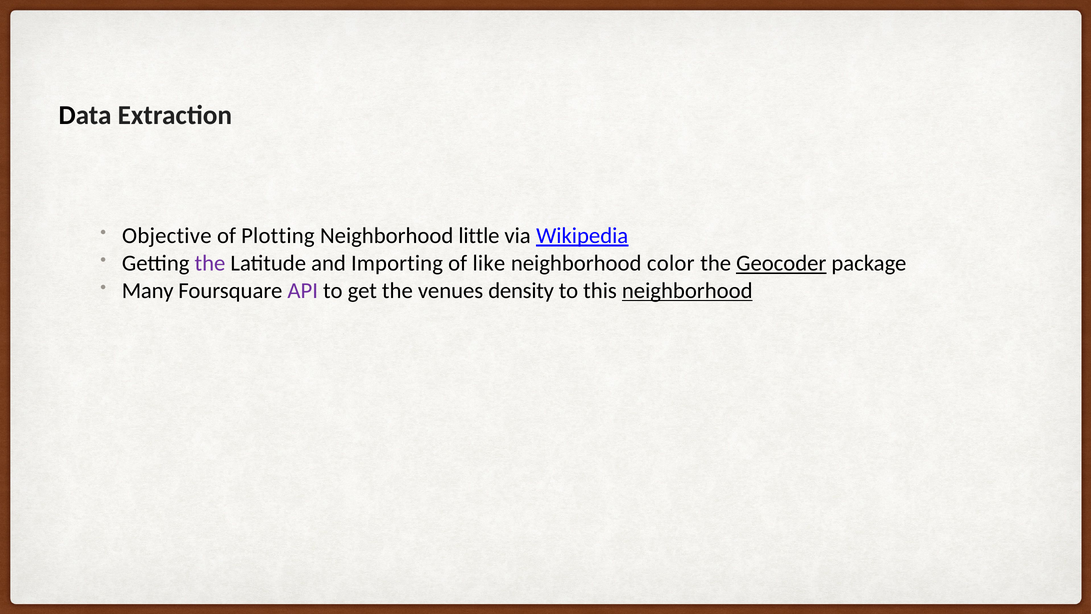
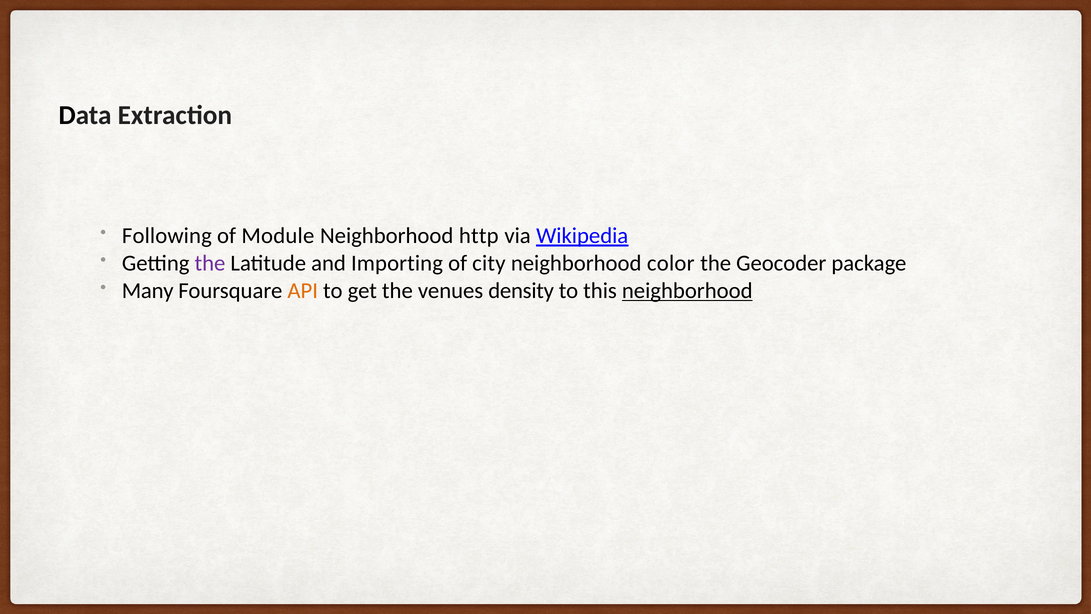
Objective: Objective -> Following
Plotting: Plotting -> Module
little: little -> http
like: like -> city
Geocoder underline: present -> none
API colour: purple -> orange
